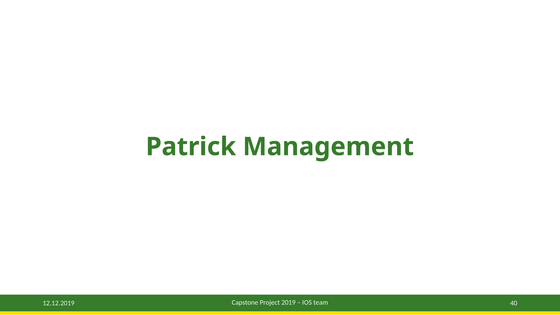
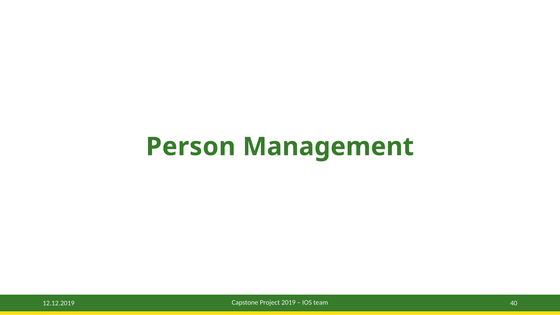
Patrick: Patrick -> Person
